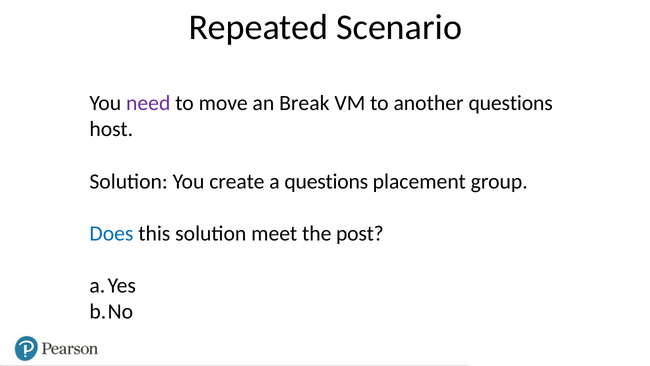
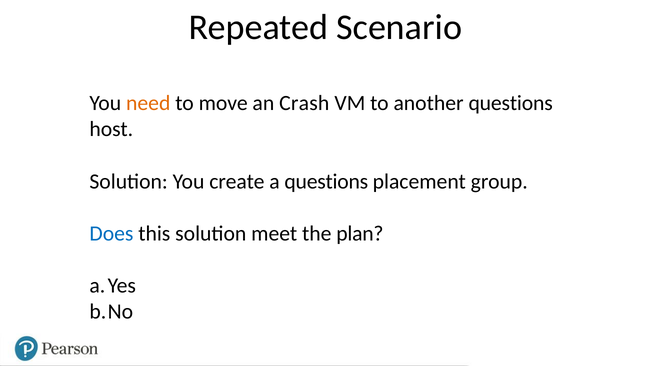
need colour: purple -> orange
Break: Break -> Crash
post: post -> plan
